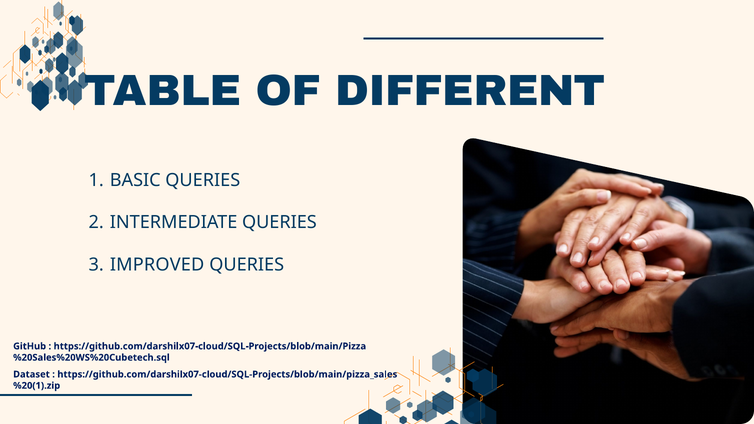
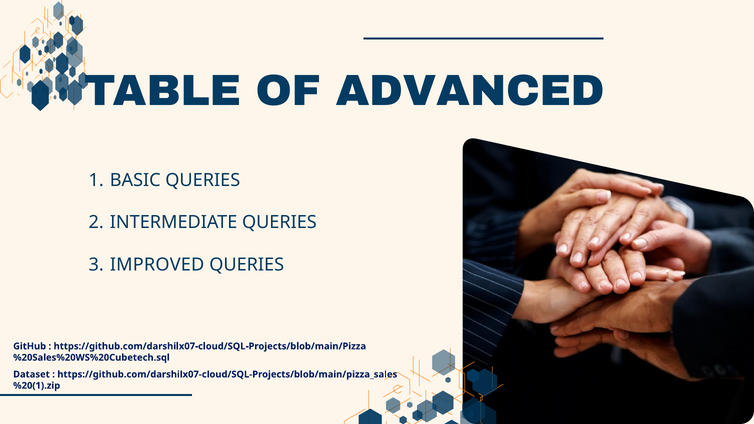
DIFFERENT: DIFFERENT -> ADVANCED
